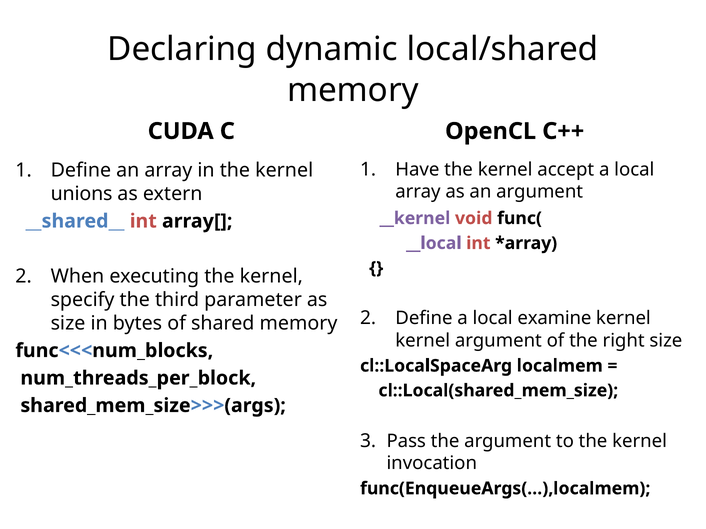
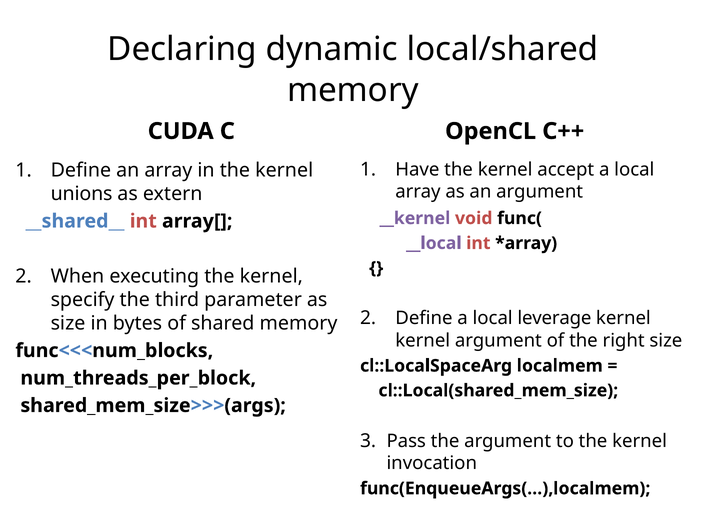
examine: examine -> leverage
